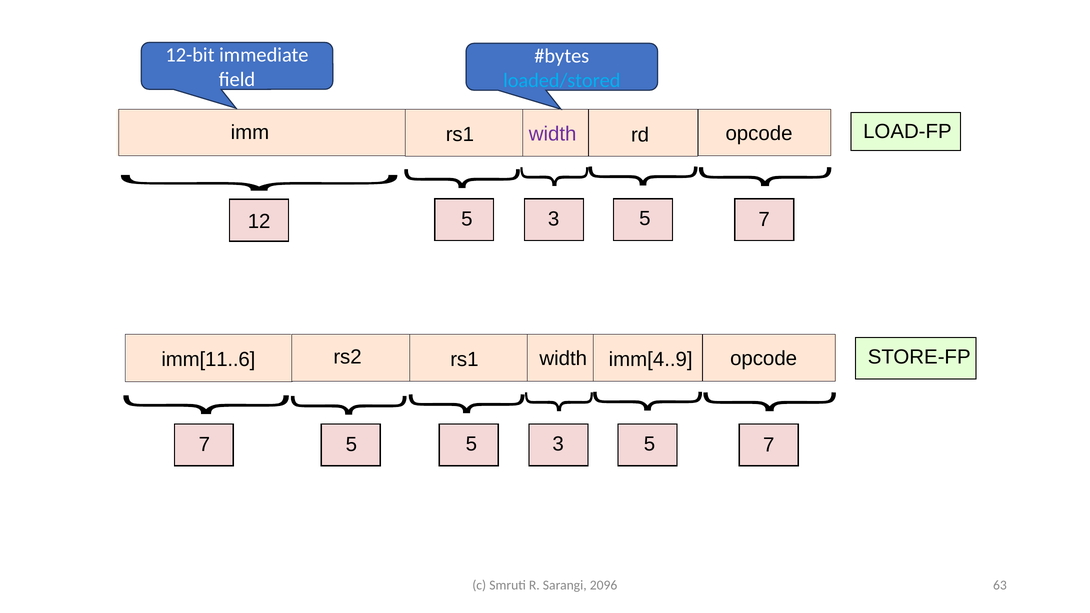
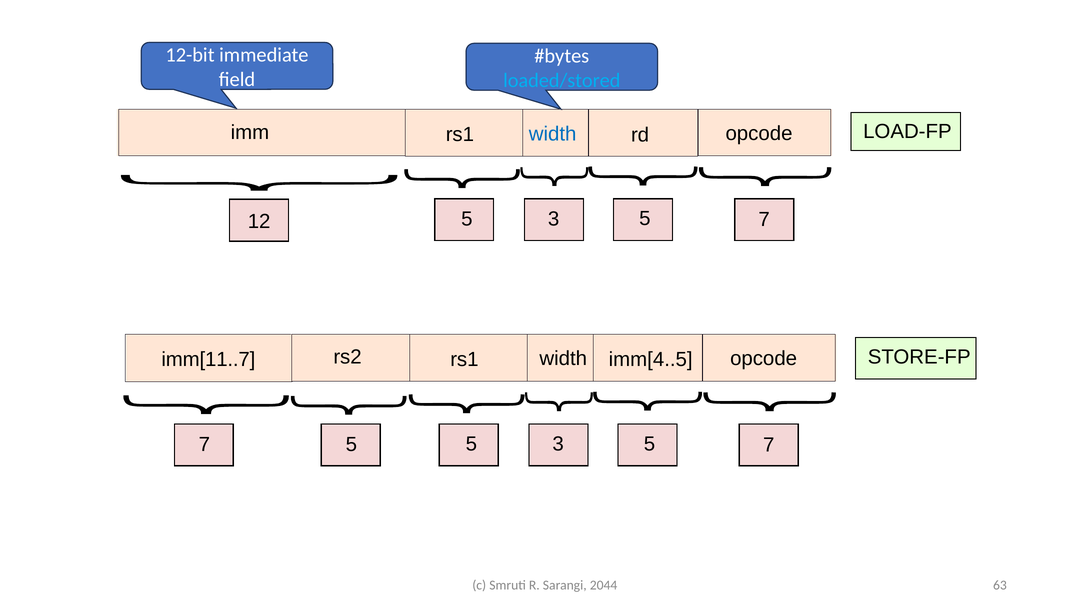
width at (553, 134) colour: purple -> blue
imm[4..9: imm[4..9 -> imm[4..5
imm[11..6: imm[11..6 -> imm[11..7
2096: 2096 -> 2044
